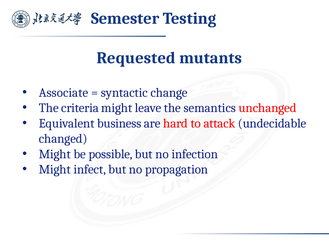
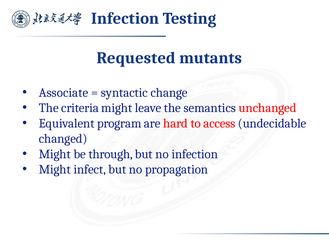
Semester at (125, 18): Semester -> Infection
business: business -> program
attack: attack -> access
possible: possible -> through
